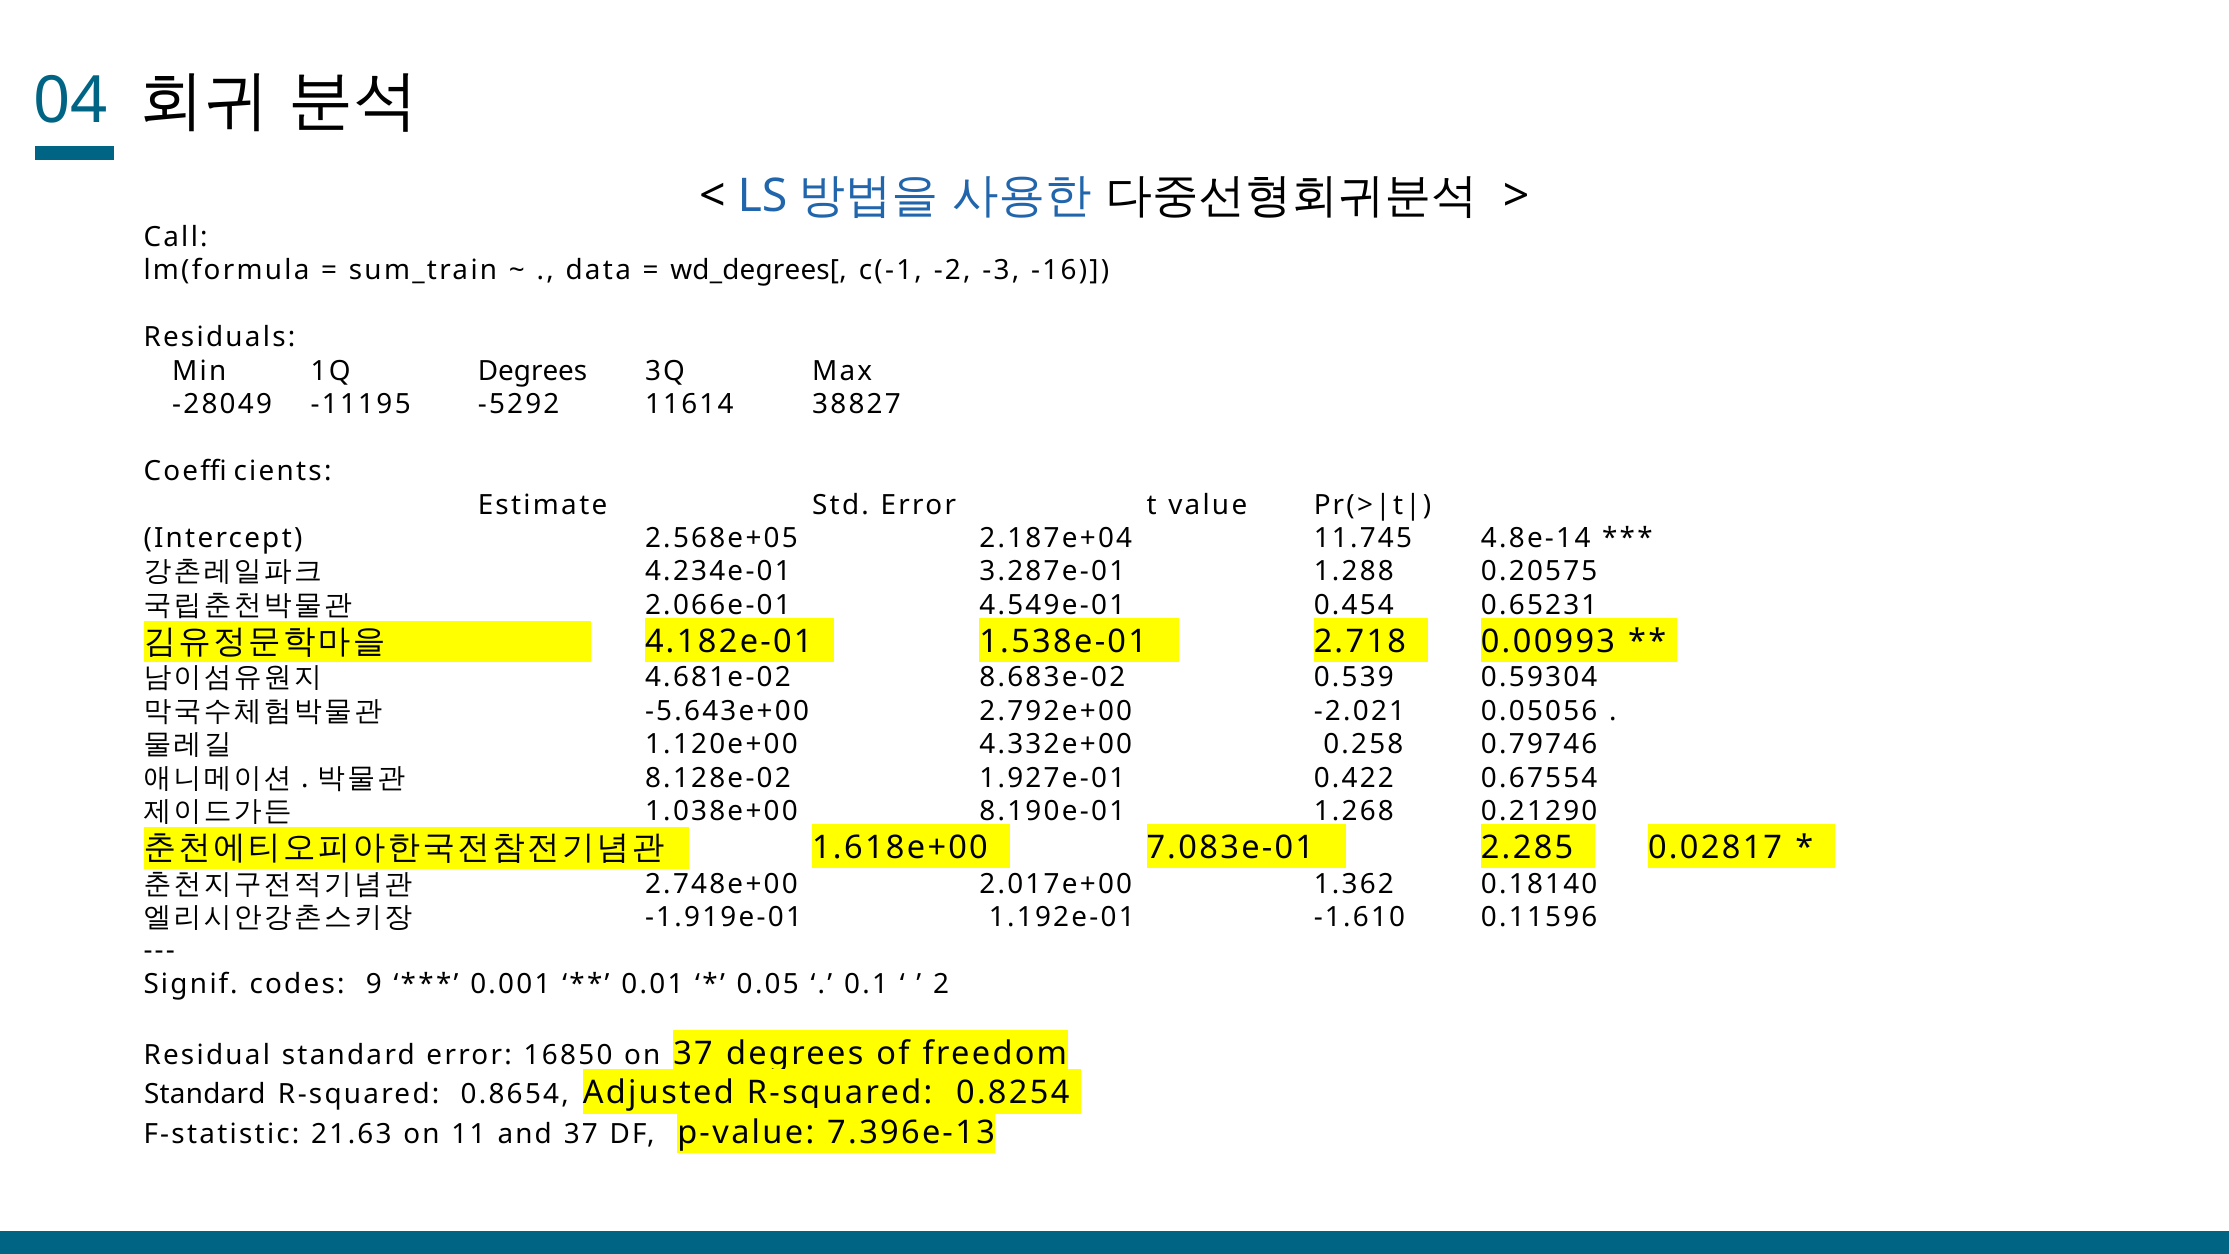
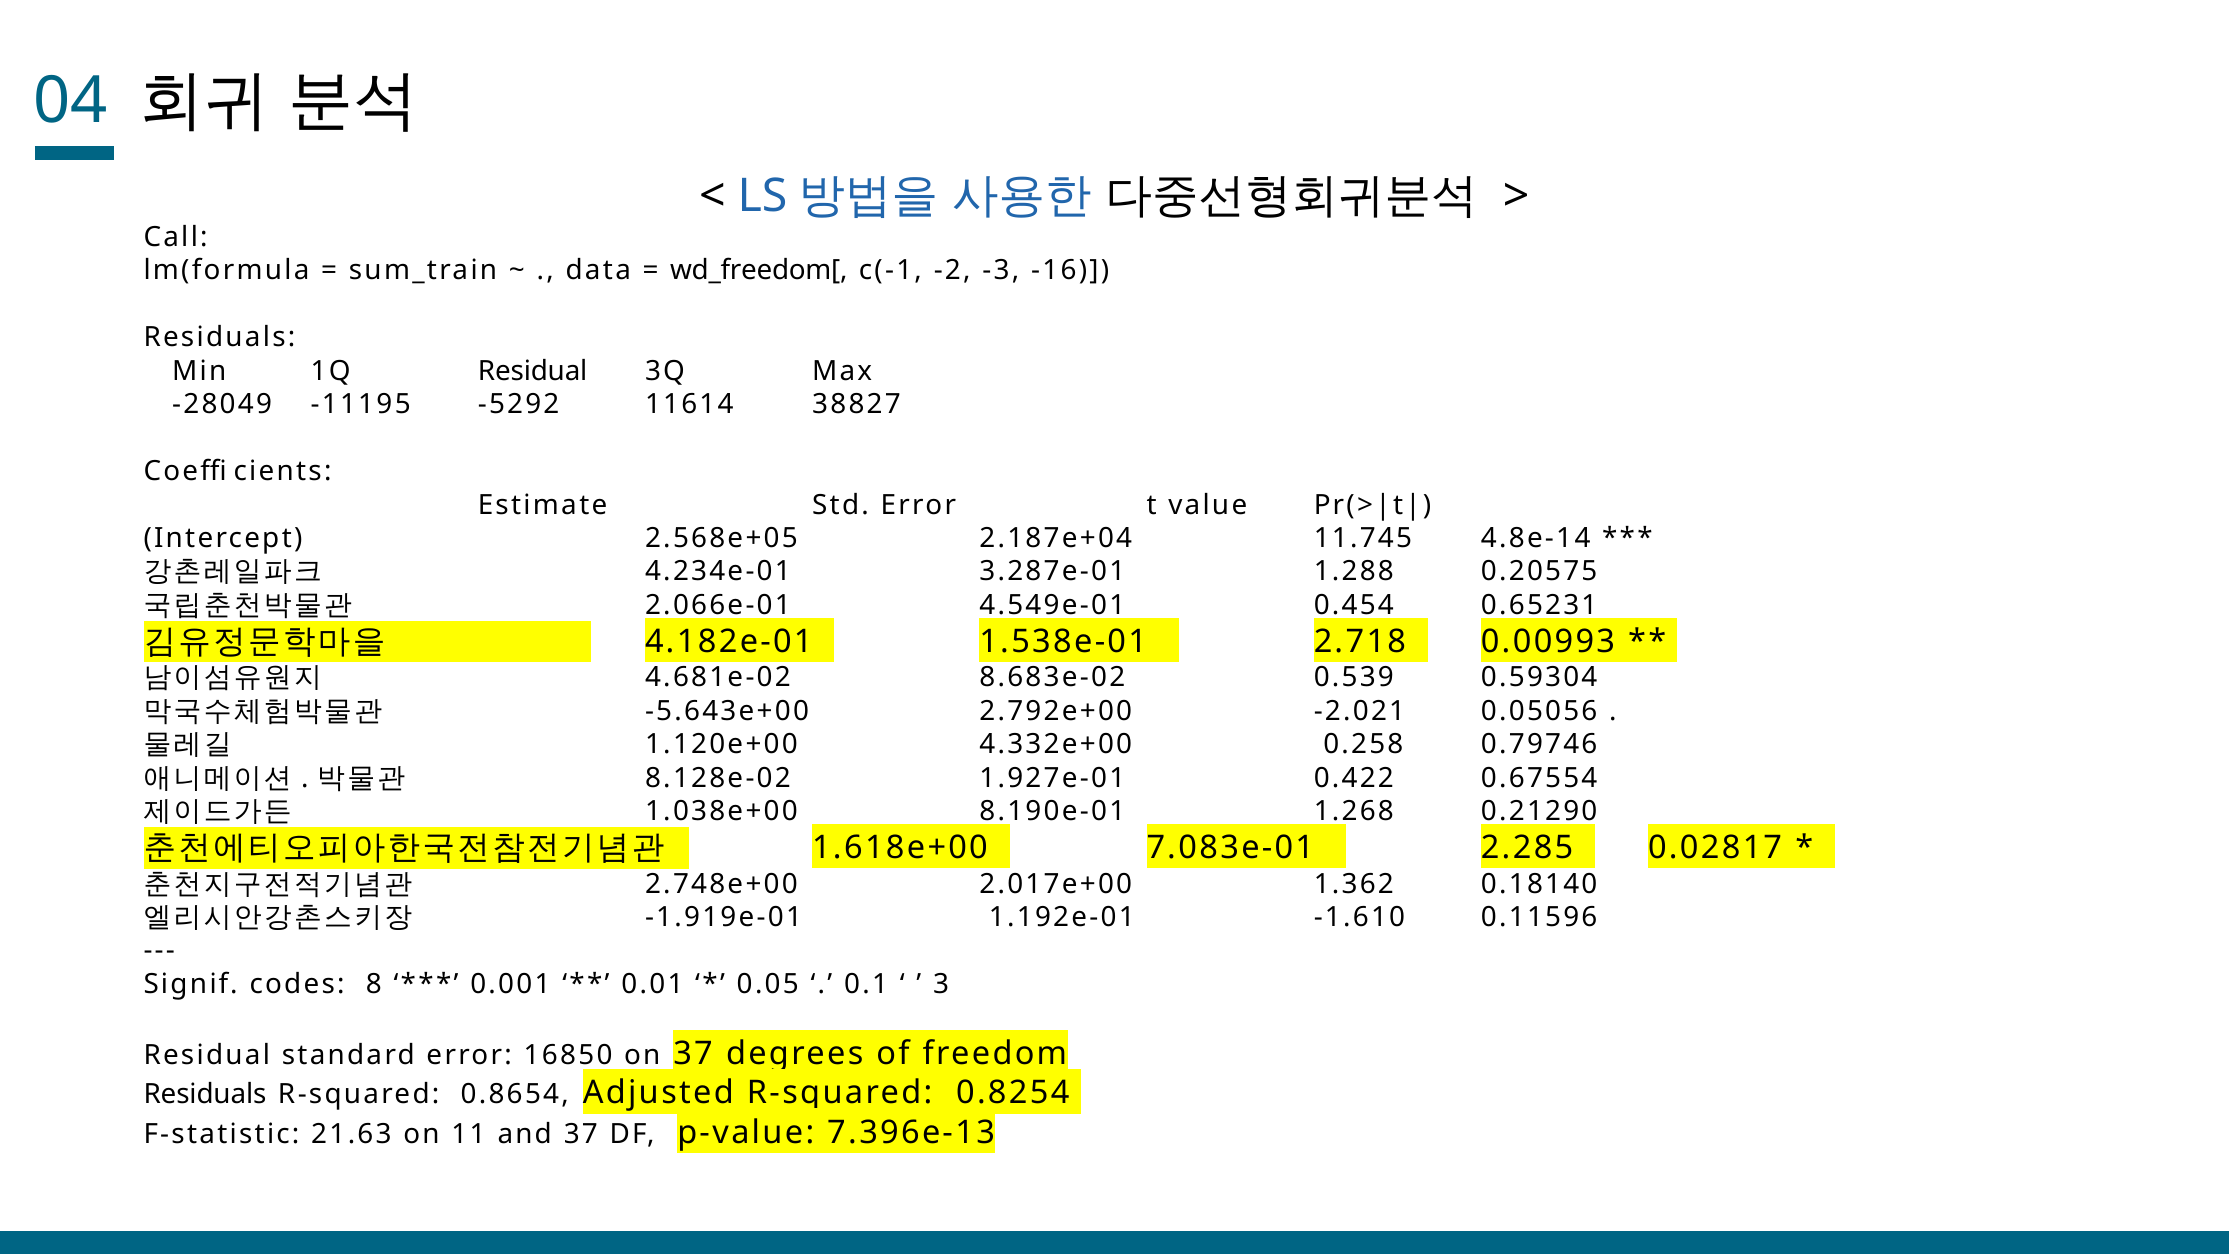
wd_degrees[: wd_degrees[ -> wd_freedom[
1Q Degrees: Degrees -> Residual
9: 9 -> 8
2: 2 -> 3
Standard at (205, 1095): Standard -> Residuals
